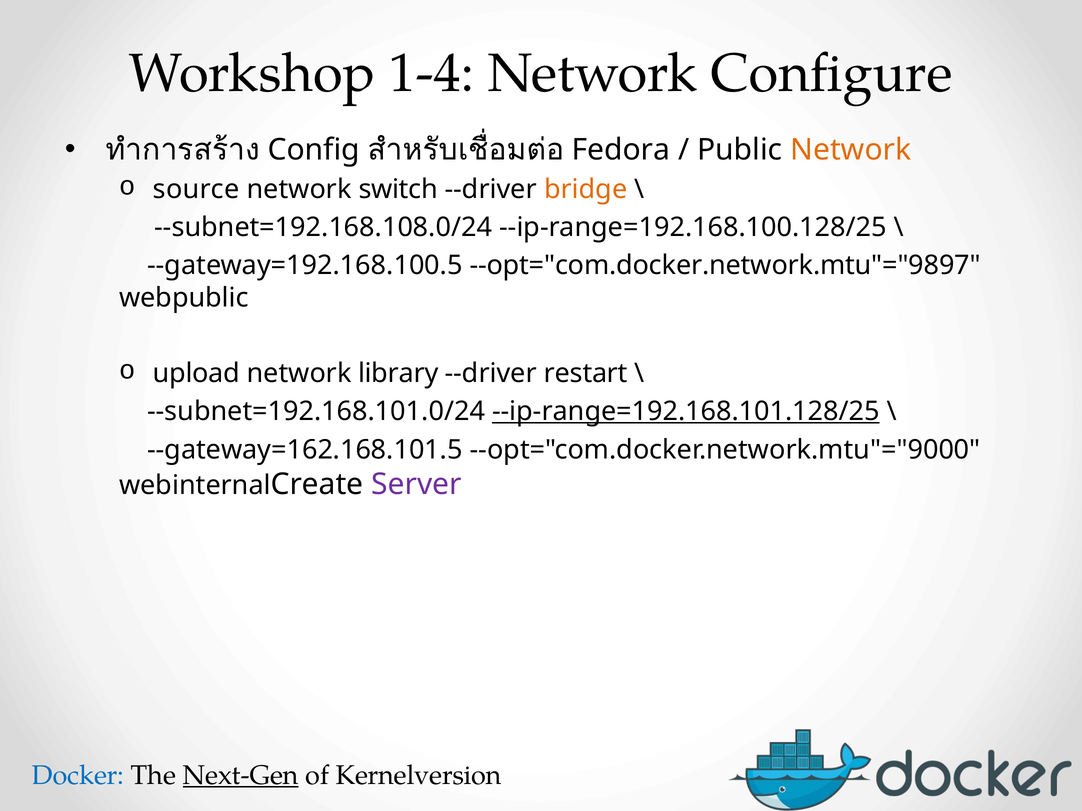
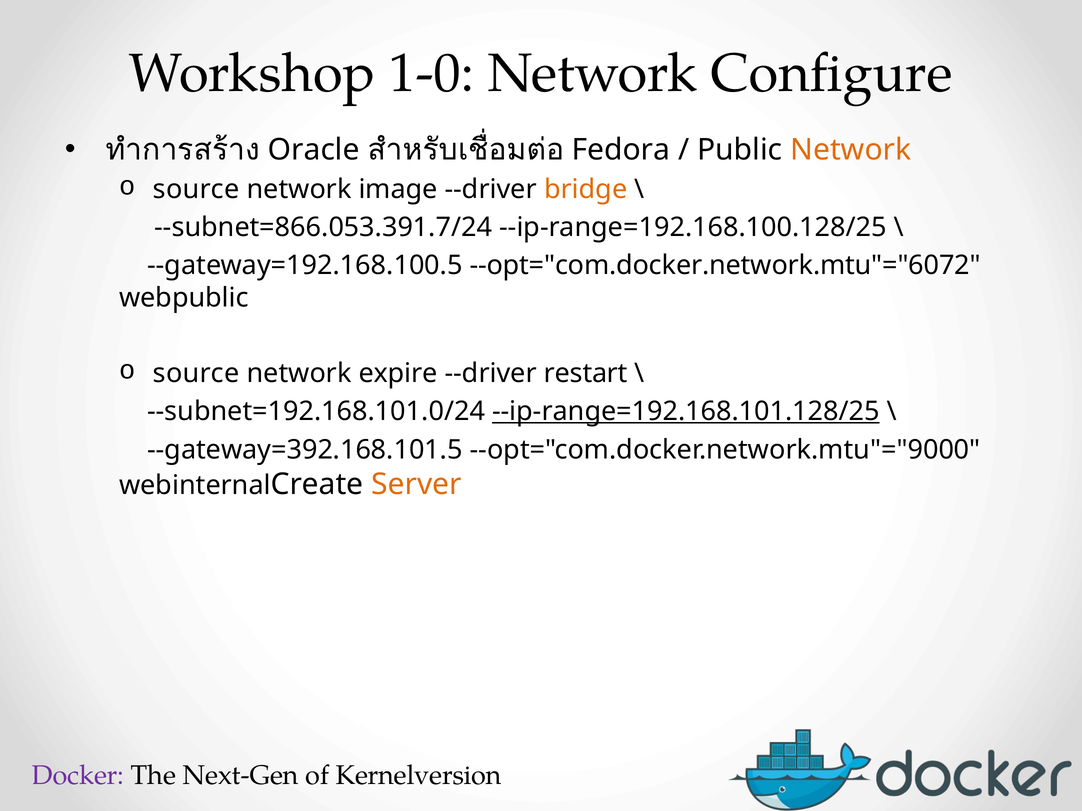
1-4: 1-4 -> 1-0
Config: Config -> Oracle
switch: switch -> image
--subnet=192.168.108.0/24: --subnet=192.168.108.0/24 -> --subnet=866.053.391.7/24
--opt="com.docker.network.mtu"="9897: --opt="com.docker.network.mtu"="9897 -> --opt="com.docker.network.mtu"="6072
upload at (196, 374): upload -> source
library: library -> expire
--gateway=162.168.101.5: --gateway=162.168.101.5 -> --gateway=392.168.101.5
Server colour: purple -> orange
Docker colour: blue -> purple
Next-Gen underline: present -> none
